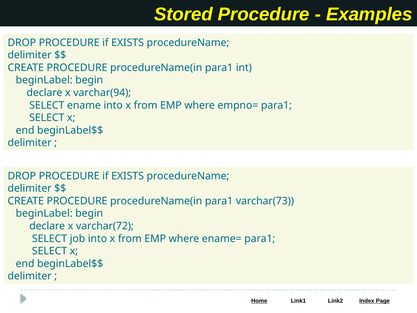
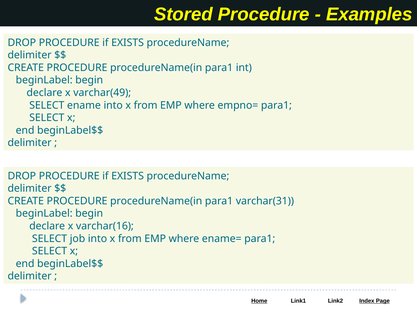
varchar(94: varchar(94 -> varchar(49
varchar(73: varchar(73 -> varchar(31
varchar(72: varchar(72 -> varchar(16
